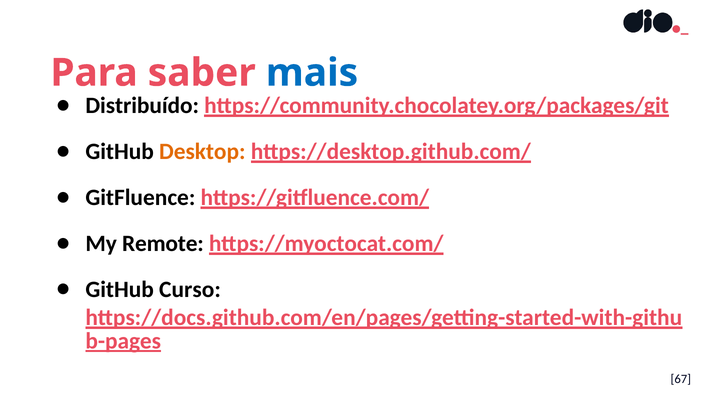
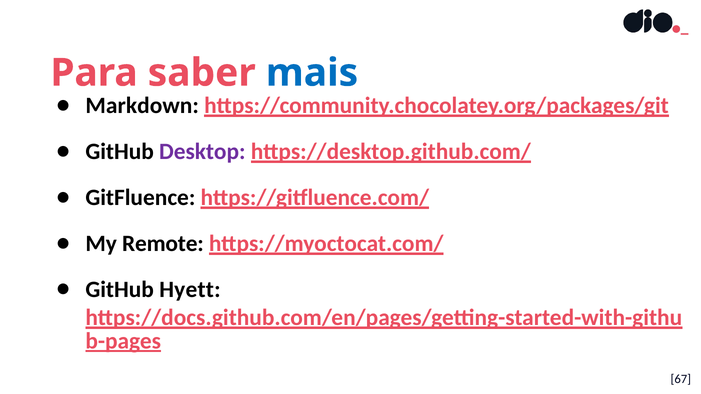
Distribuído: Distribuído -> Markdown
Desktop colour: orange -> purple
Curso: Curso -> Hyett
